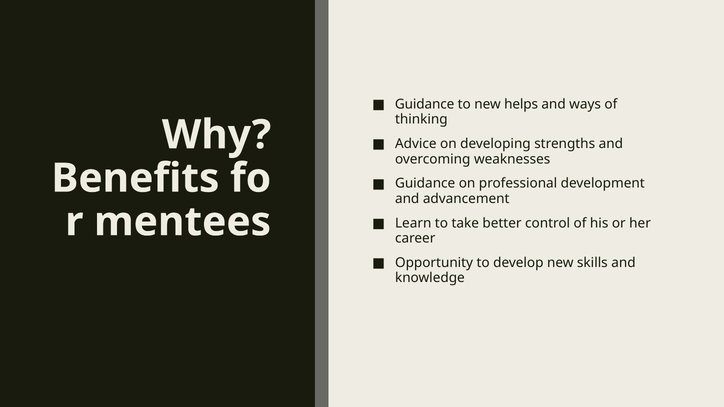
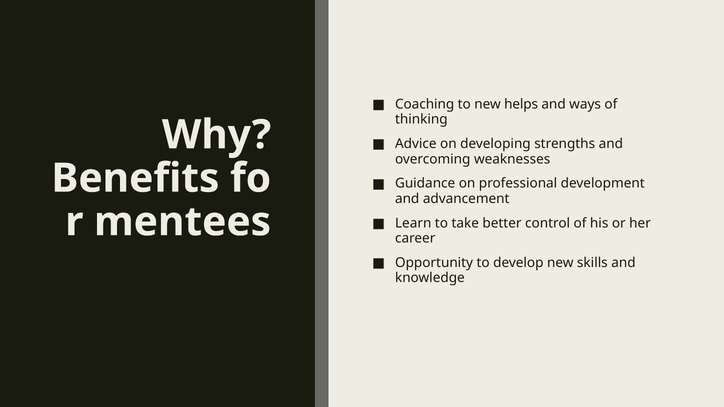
Guidance at (425, 104): Guidance -> Coaching
